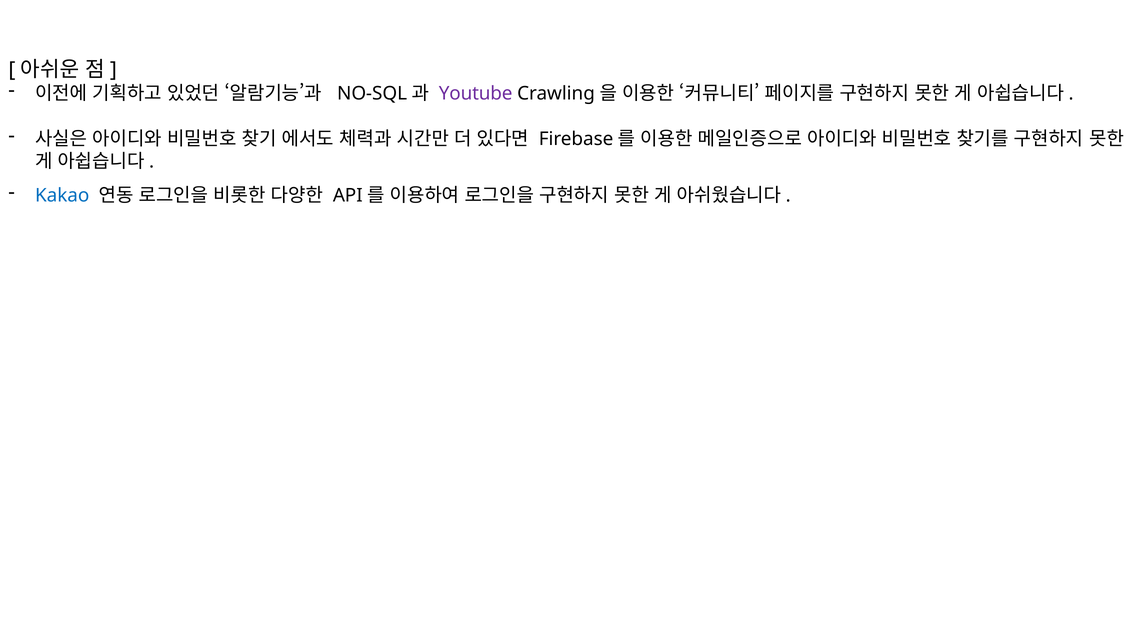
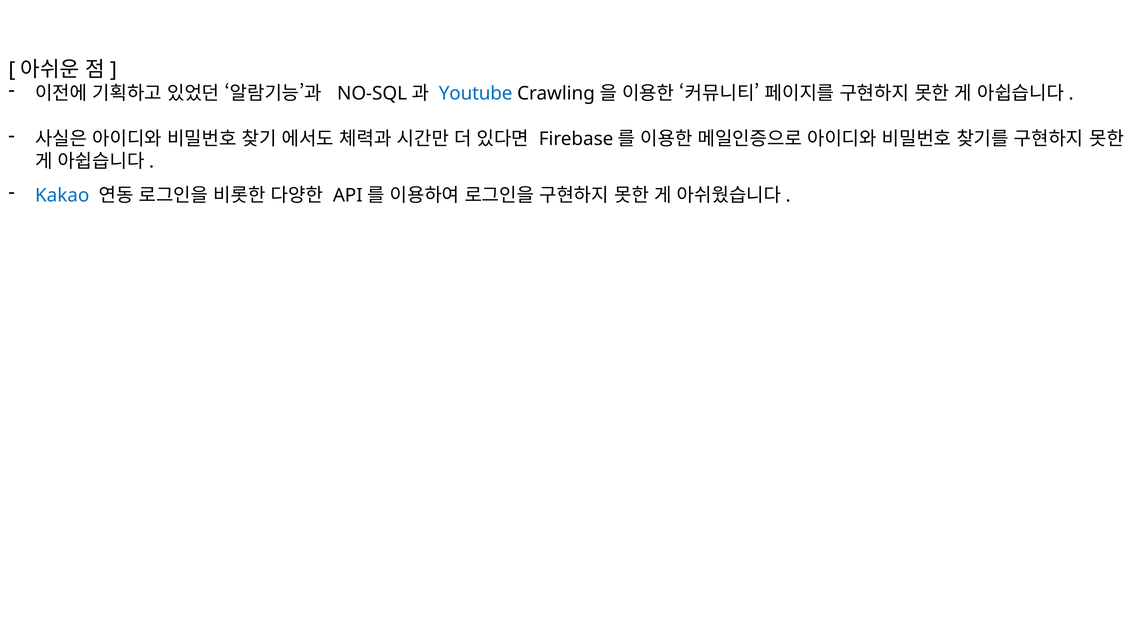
Youtube colour: purple -> blue
